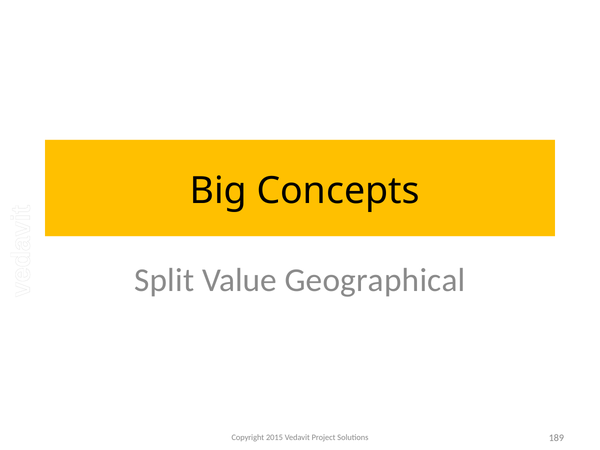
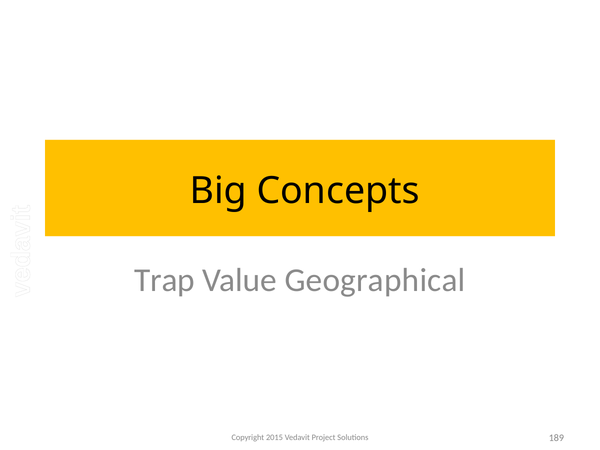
Split: Split -> Trap
